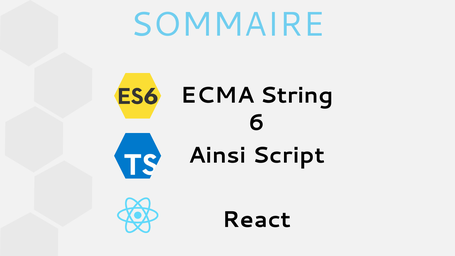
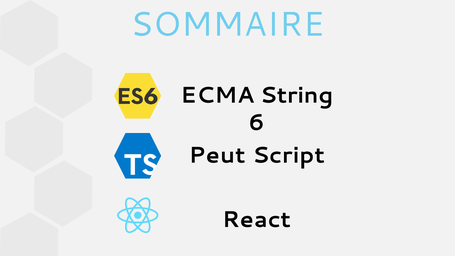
Ainsi: Ainsi -> Peut
